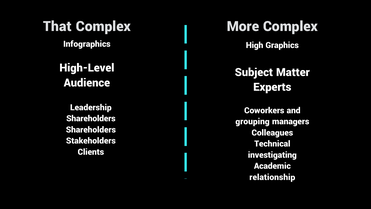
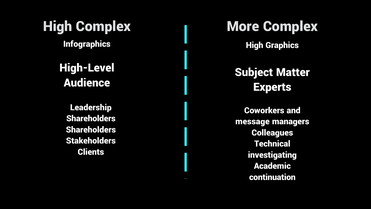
That at (57, 26): That -> High
grouping: grouping -> message
relationship: relationship -> continuation
